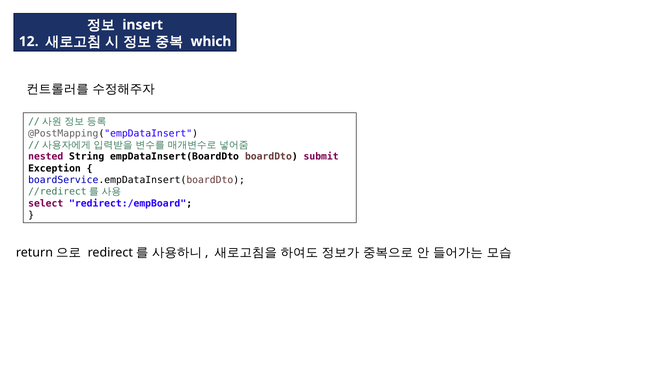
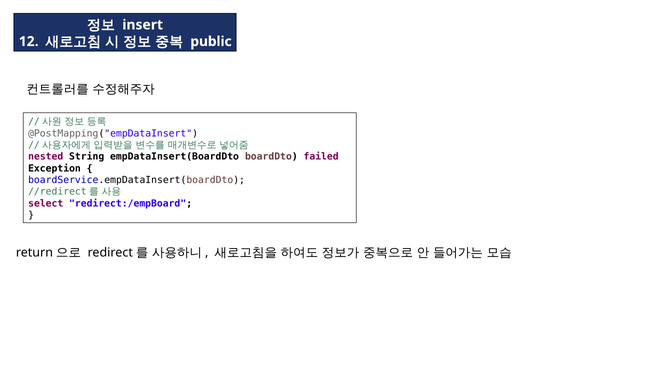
which: which -> public
submit: submit -> failed
